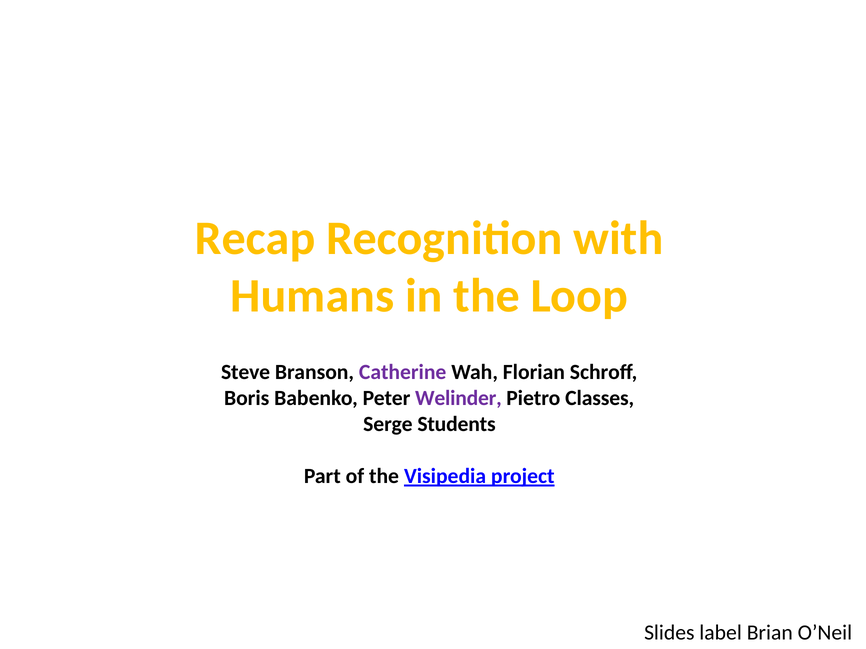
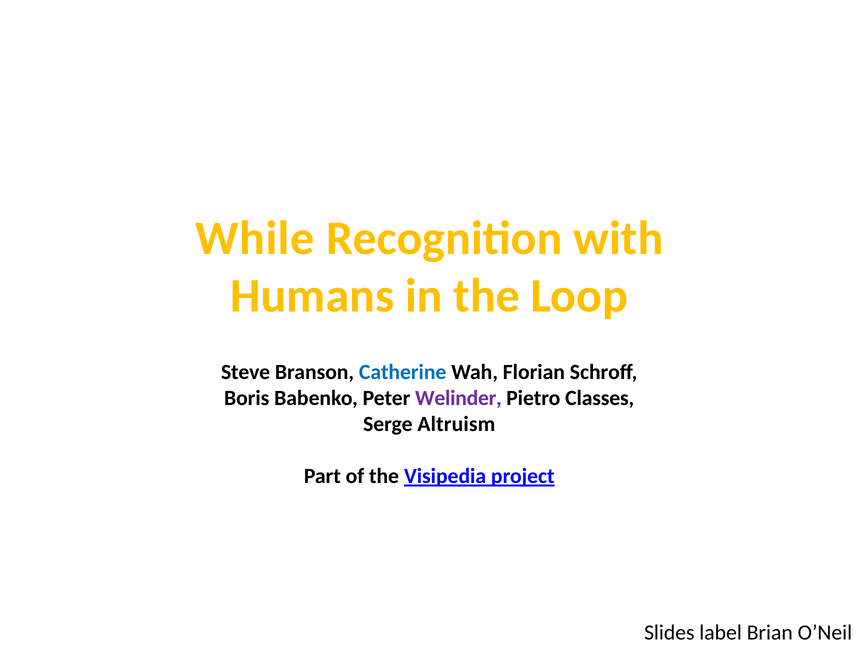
Recap: Recap -> While
Catherine colour: purple -> blue
Students: Students -> Altruism
